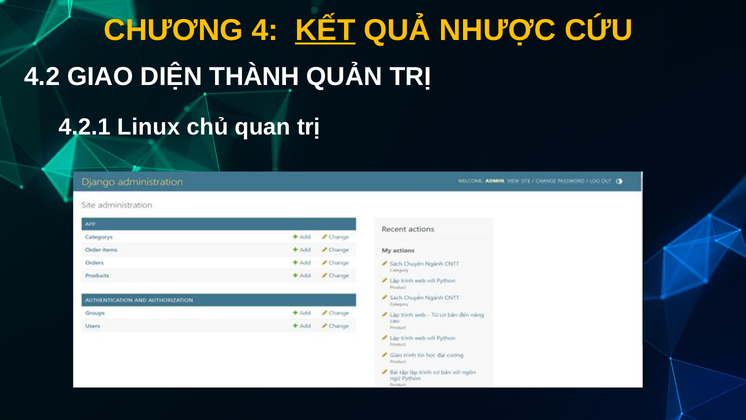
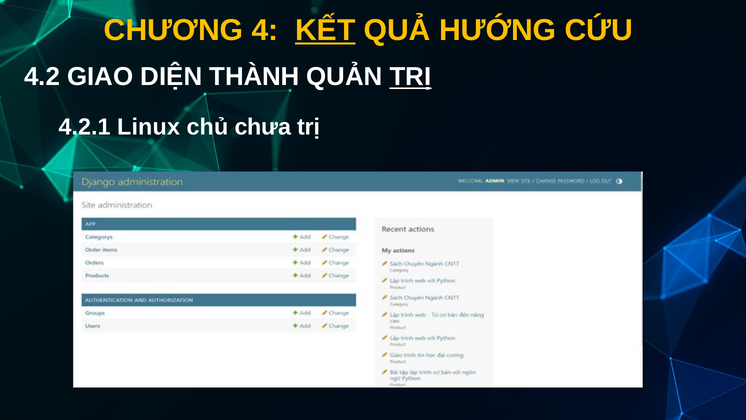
NHƯỢC: NHƯỢC -> HƯỚNG
TRỊ at (411, 77) underline: none -> present
quan: quan -> chưa
